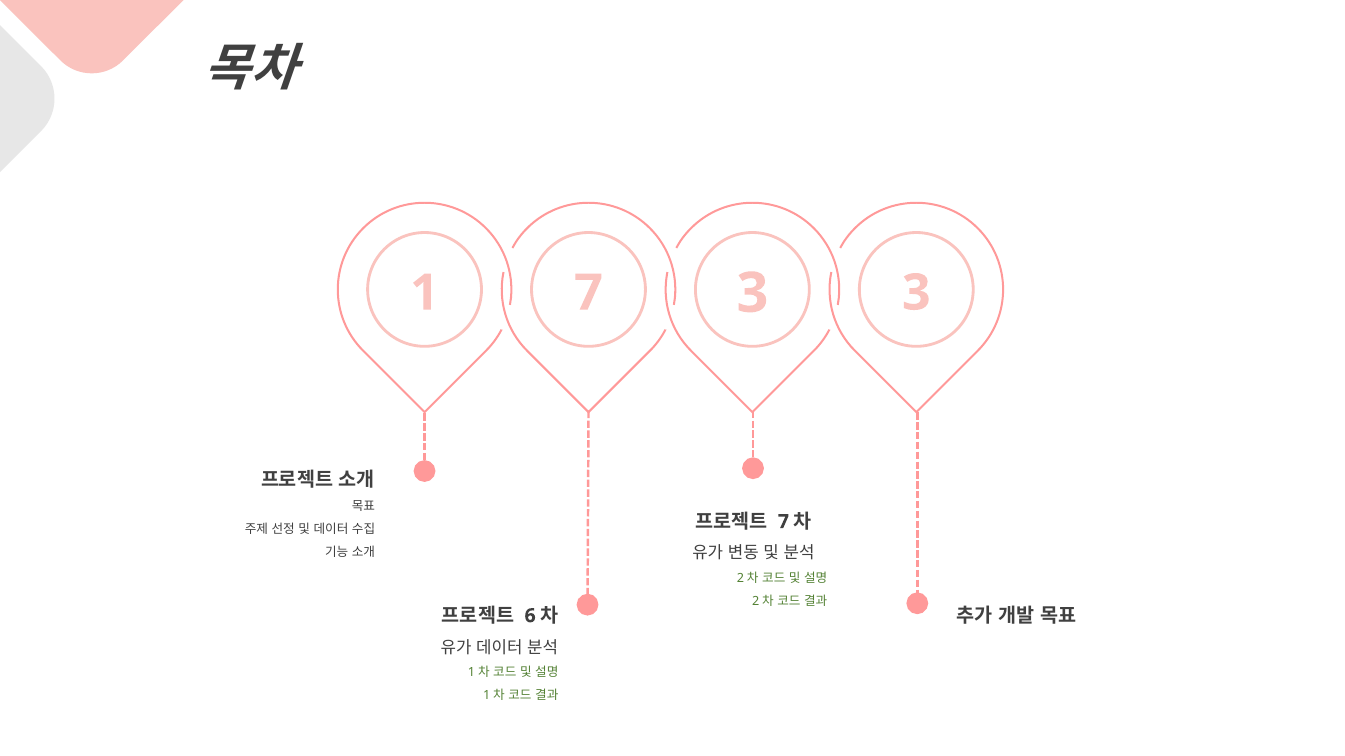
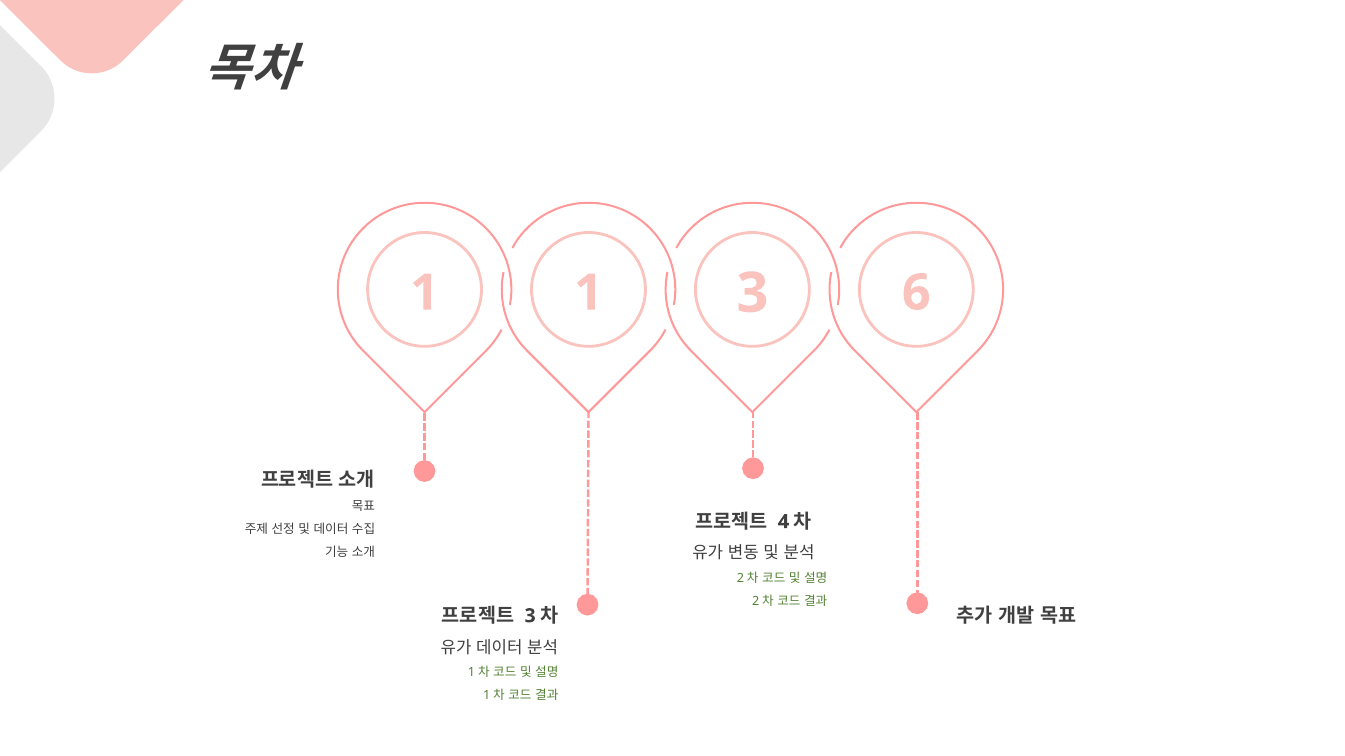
1 7: 7 -> 1
3 3: 3 -> 6
7 at (783, 522): 7 -> 4
6 at (530, 616): 6 -> 3
